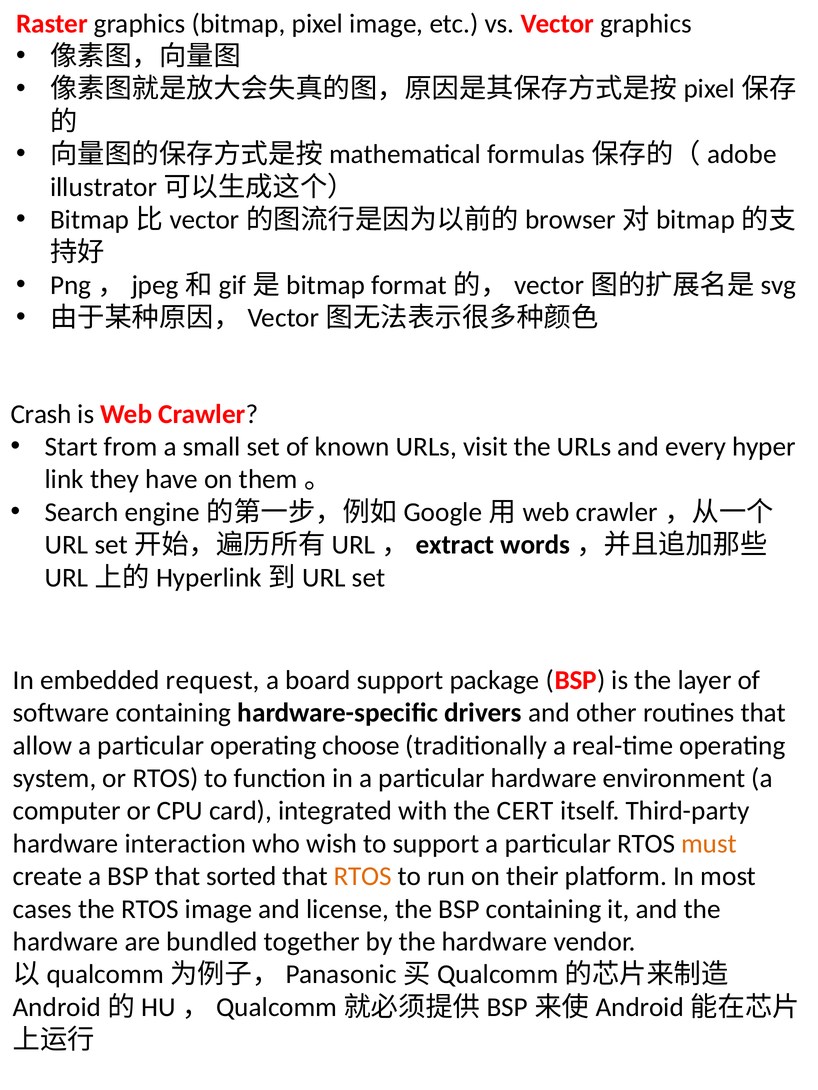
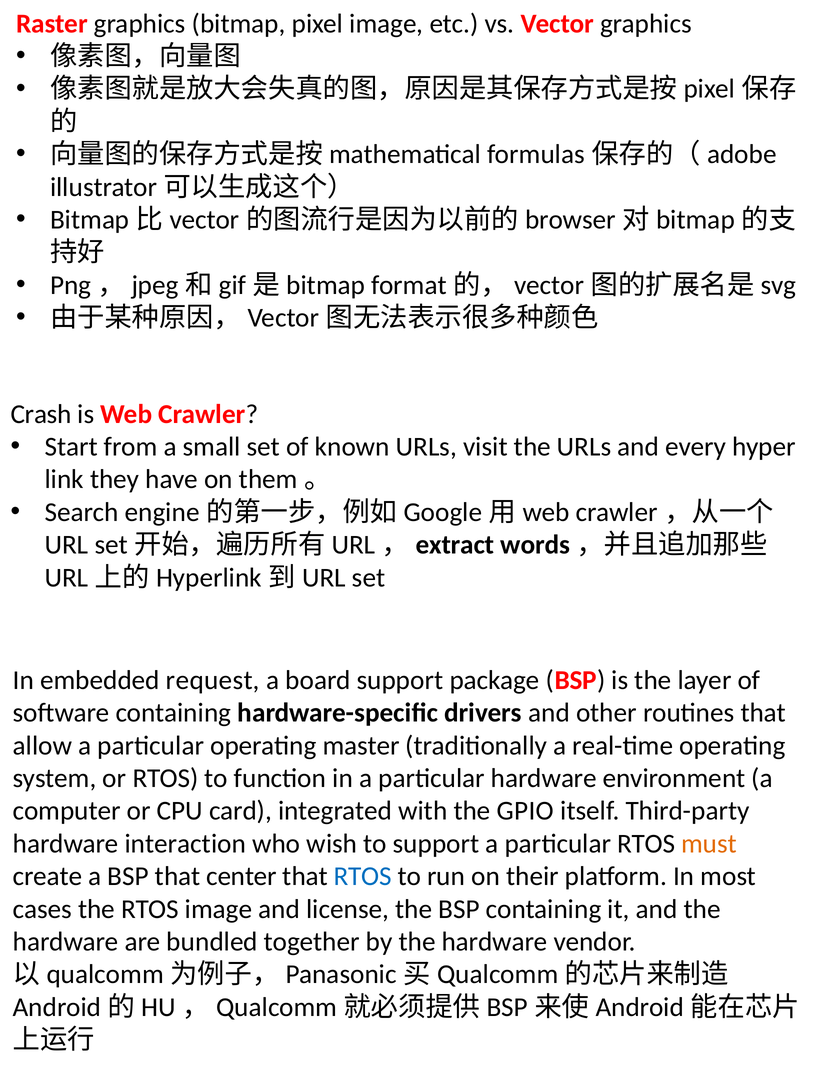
choose: choose -> master
CERT: CERT -> GPIO
sorted: sorted -> center
RTOS at (363, 877) colour: orange -> blue
